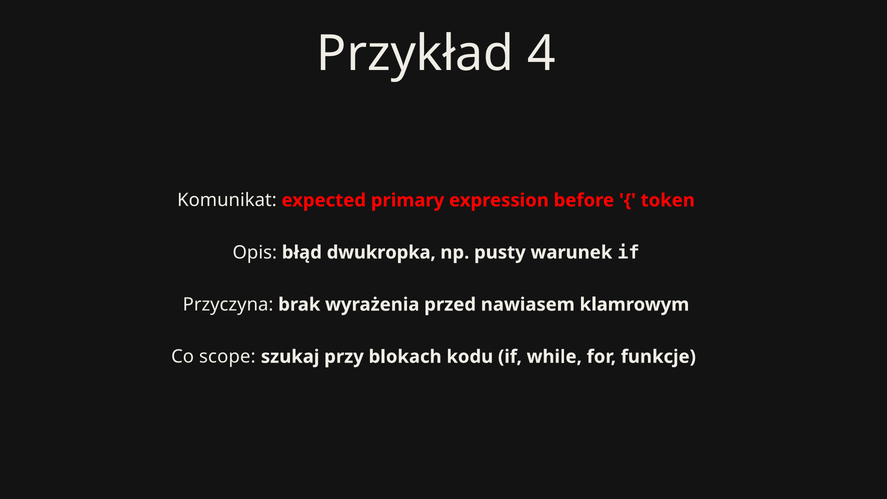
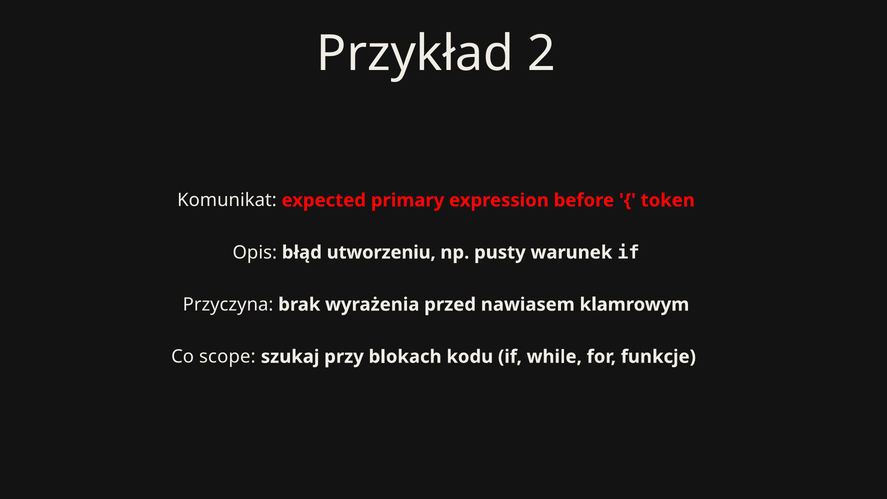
4: 4 -> 2
dwukropka: dwukropka -> utworzeniu
